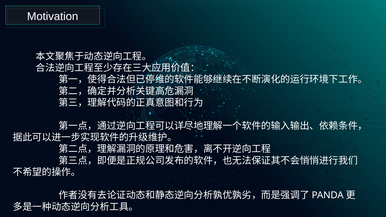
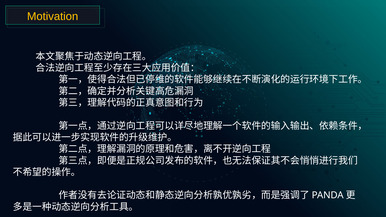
Motivation colour: white -> yellow
